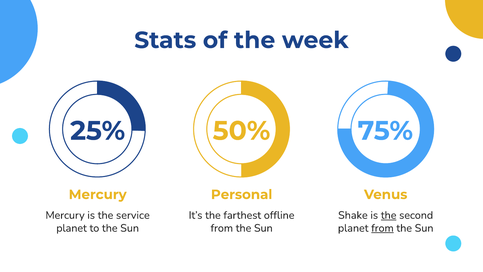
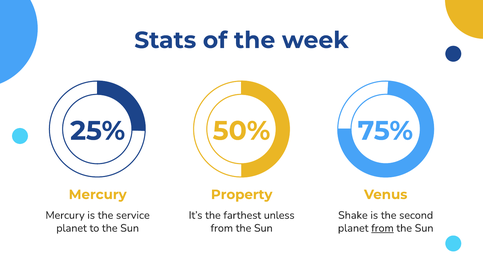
Personal: Personal -> Property
offline: offline -> unless
the at (389, 215) underline: present -> none
